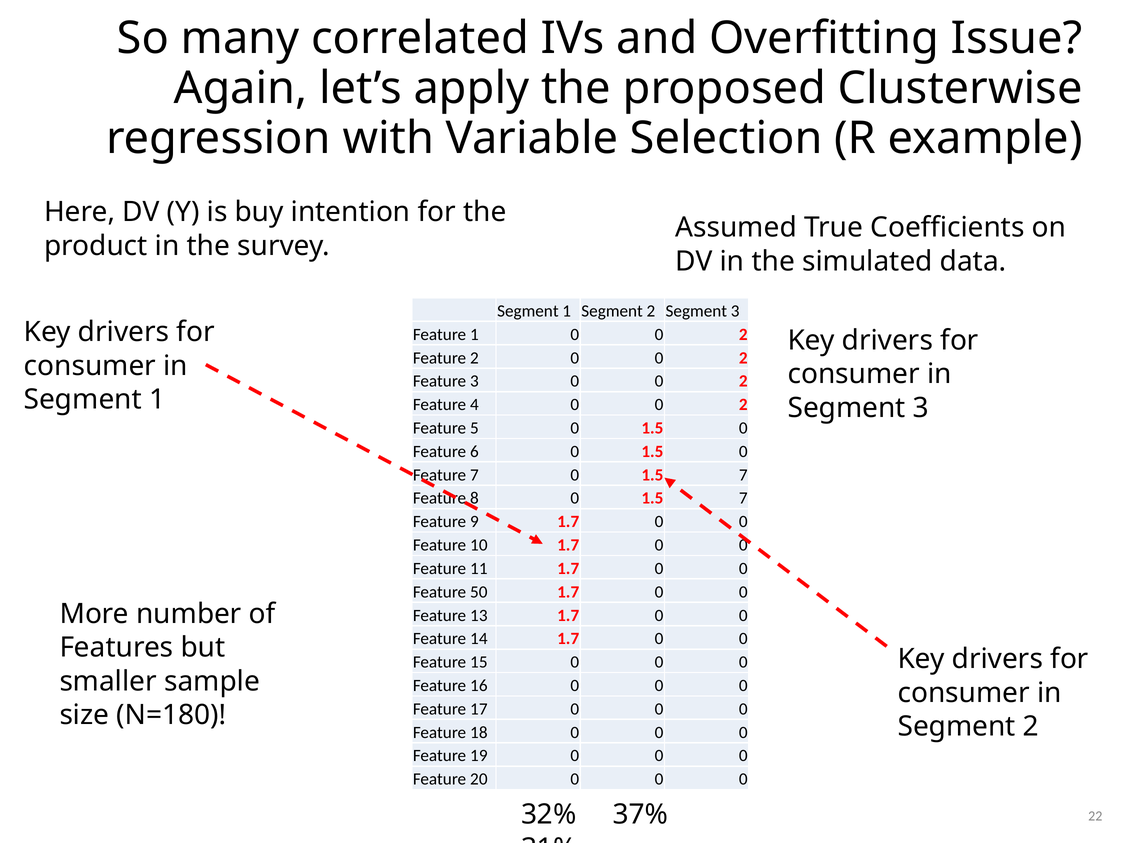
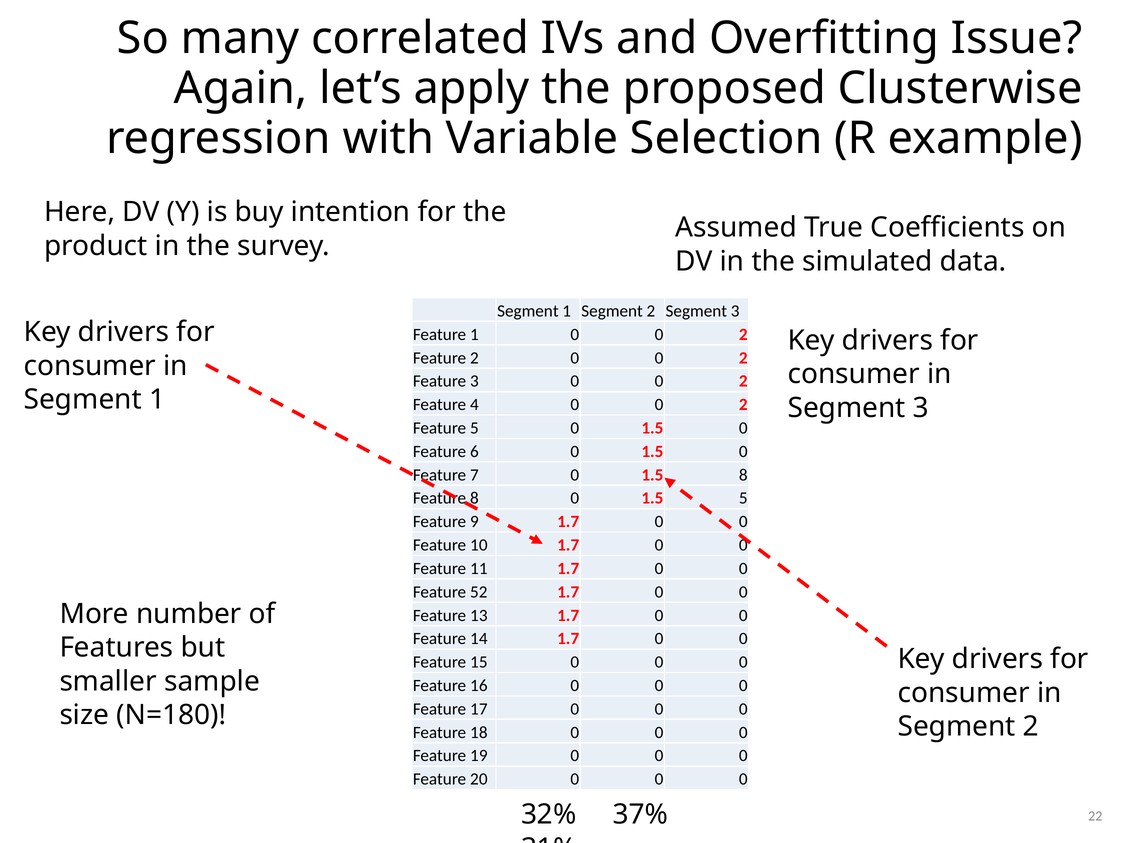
7 0 1.5 7: 7 -> 8
8 0 1.5 7: 7 -> 5
50: 50 -> 52
